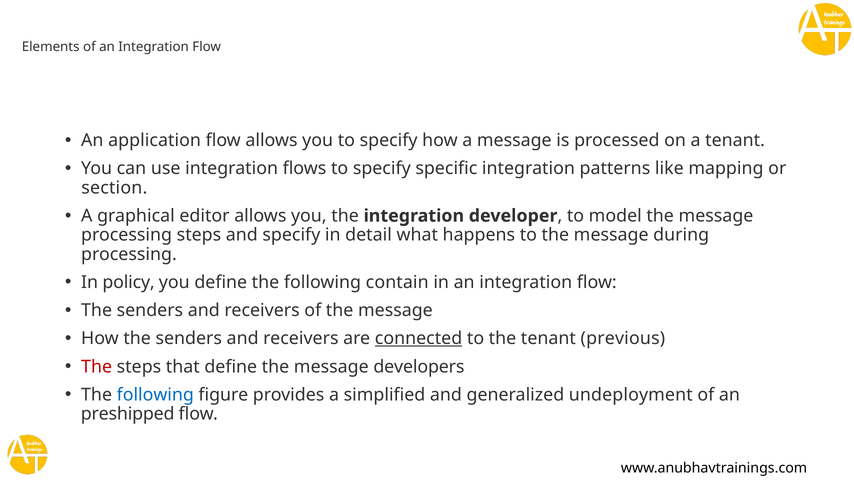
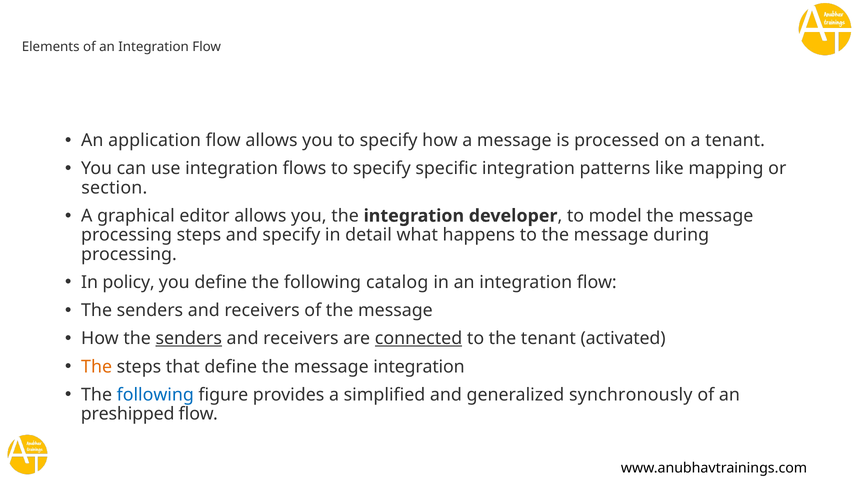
contain: contain -> catalog
senders at (189, 339) underline: none -> present
previous: previous -> activated
The at (97, 367) colour: red -> orange
message developers: developers -> integration
undeployment: undeployment -> synchronously
